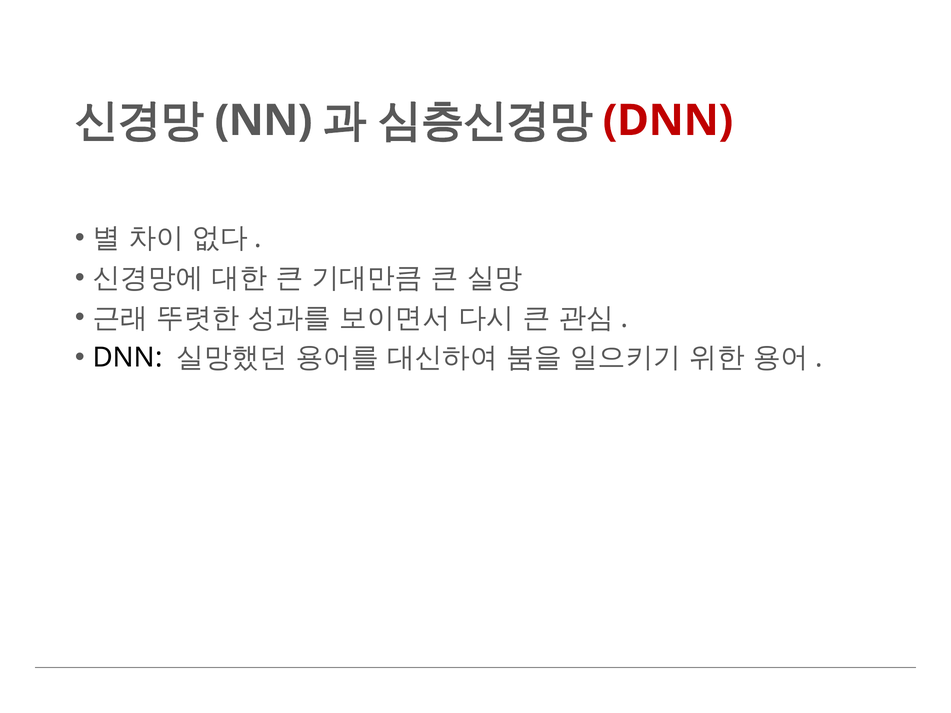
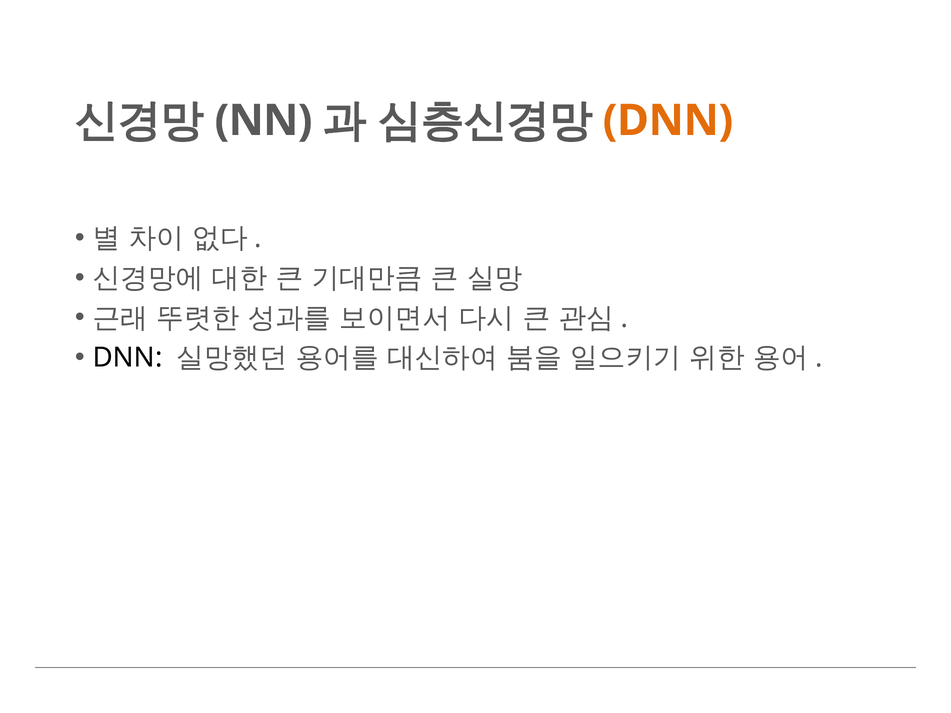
DNN at (668, 121) colour: red -> orange
